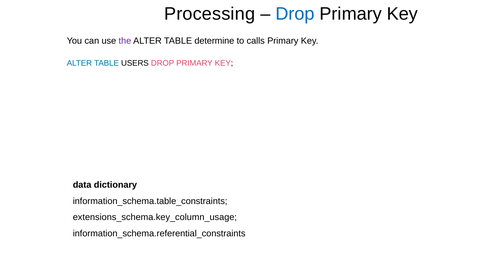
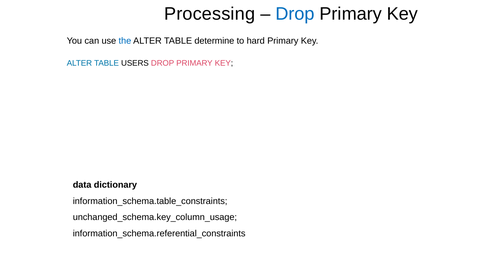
the colour: purple -> blue
calls: calls -> hard
extensions_schema.key_column_usage: extensions_schema.key_column_usage -> unchanged_schema.key_column_usage
